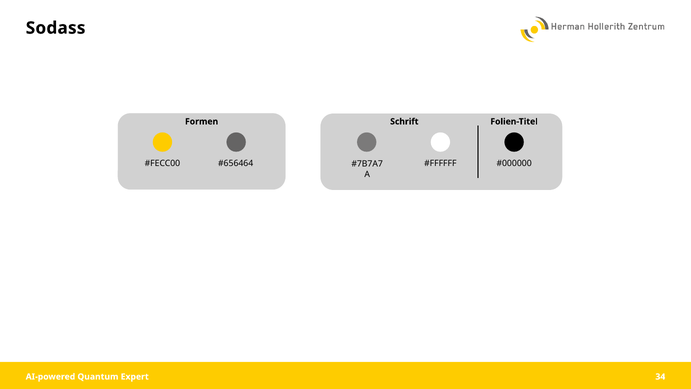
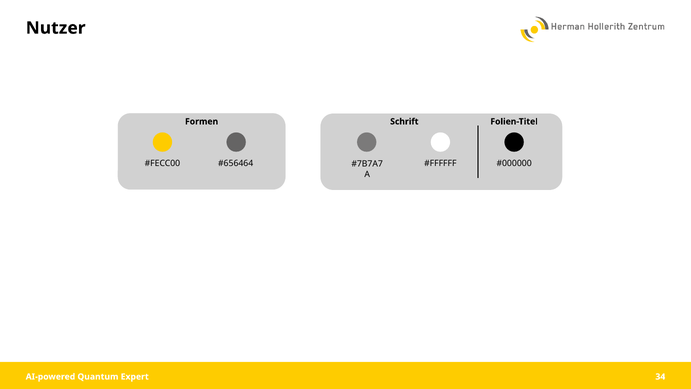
Sodass: Sodass -> Nutzer
